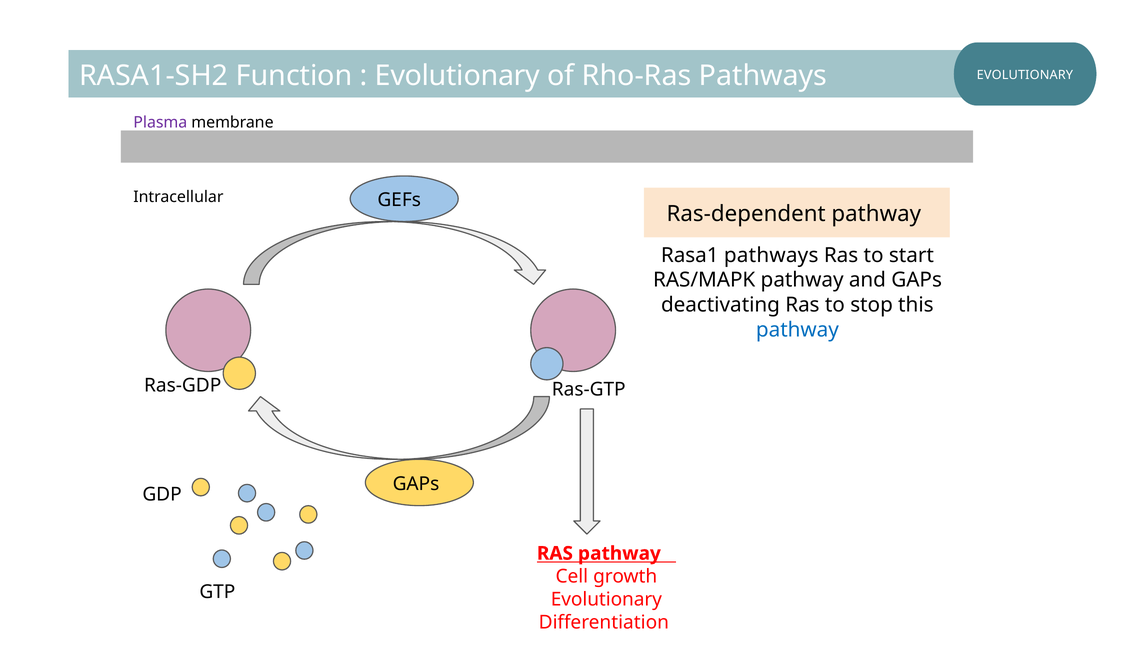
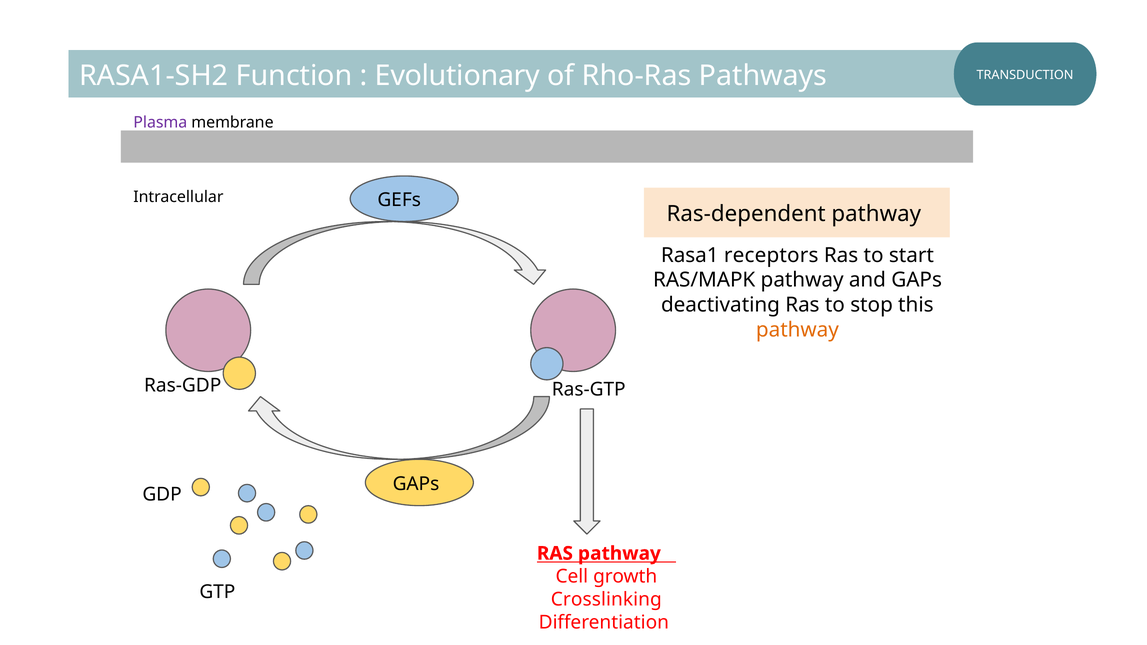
Pathways EVOLUTIONARY: EVOLUTIONARY -> TRANSDUCTION
Rasa1 pathways: pathways -> receptors
pathway at (797, 330) colour: blue -> orange
Evolutionary at (606, 599): Evolutionary -> Crosslinking
